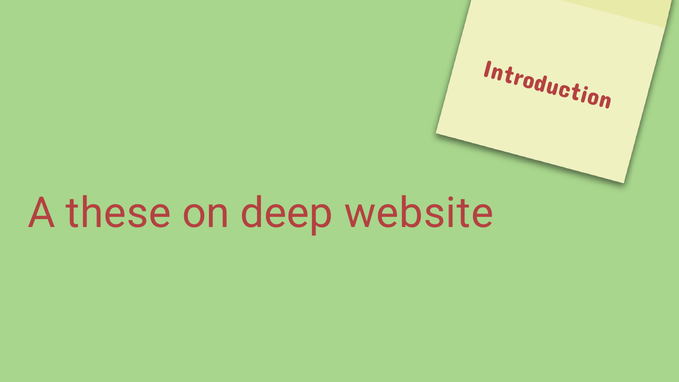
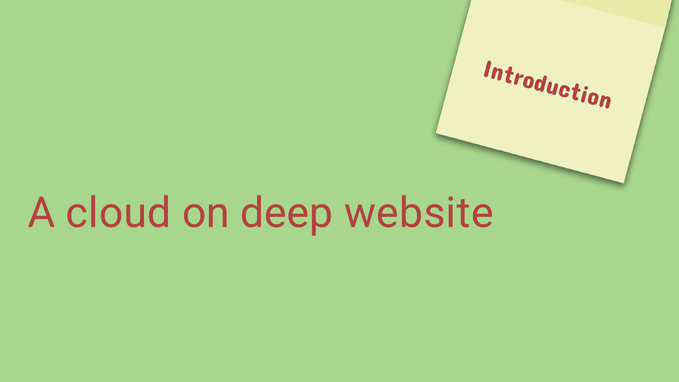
these: these -> cloud
